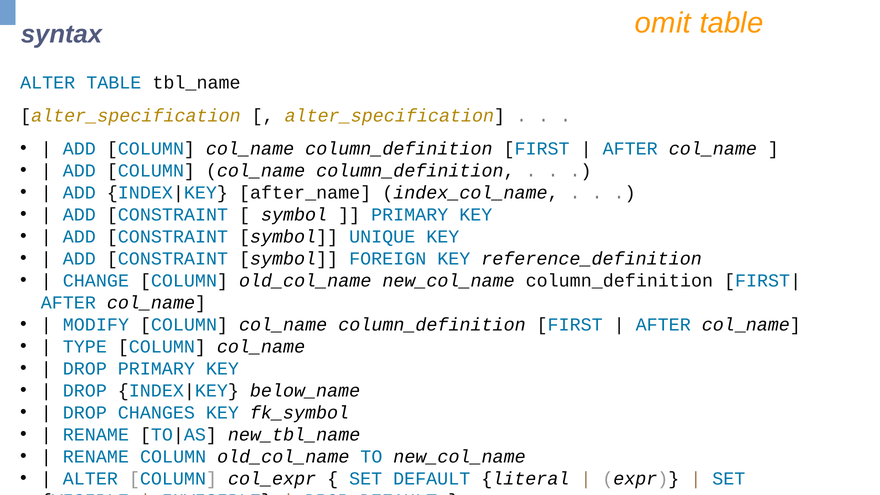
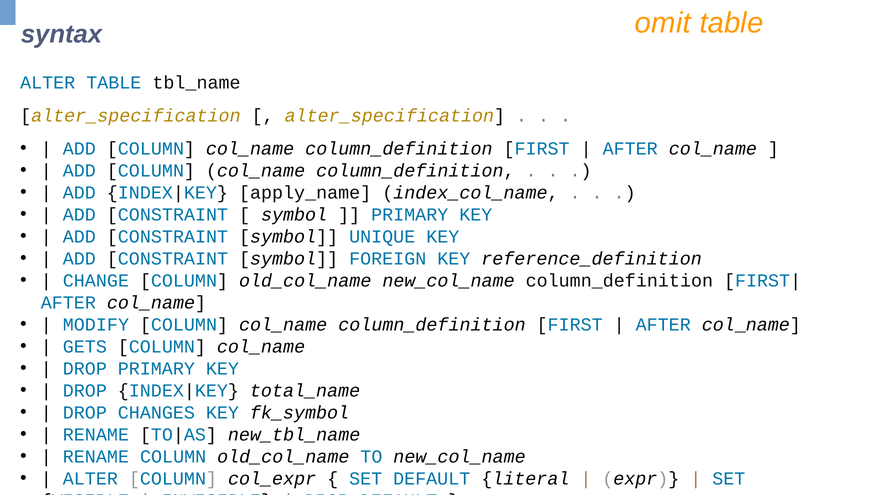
after_name: after_name -> apply_name
TYPE: TYPE -> GETS
below_name: below_name -> total_name
